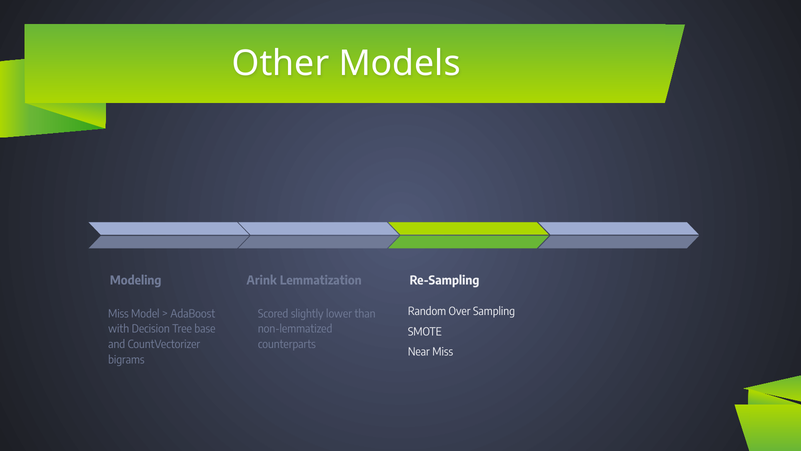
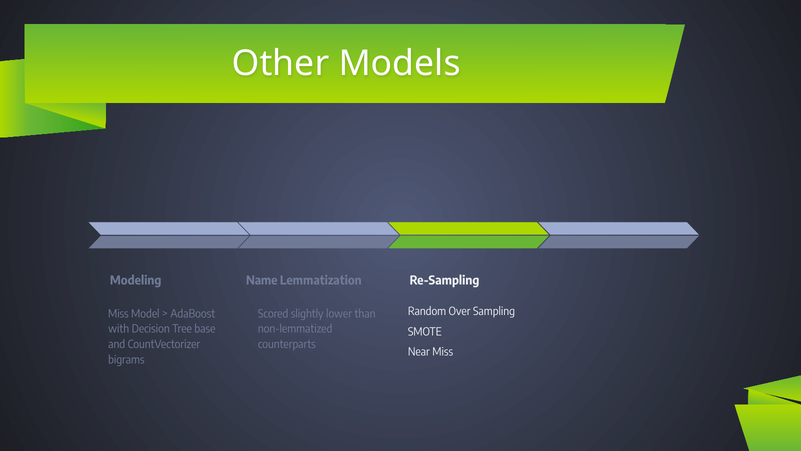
Arink: Arink -> Name
